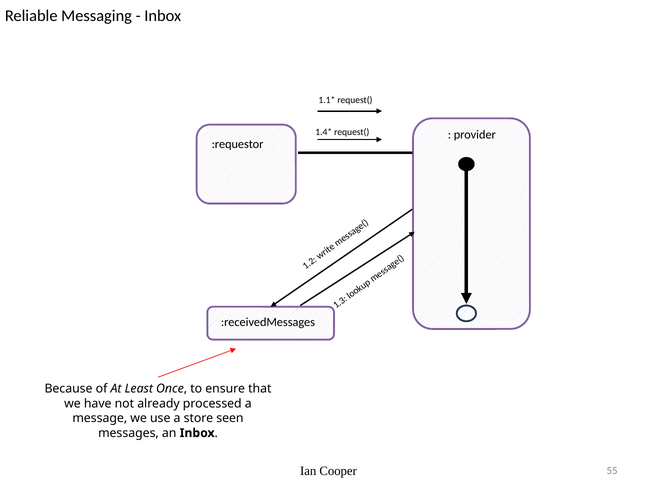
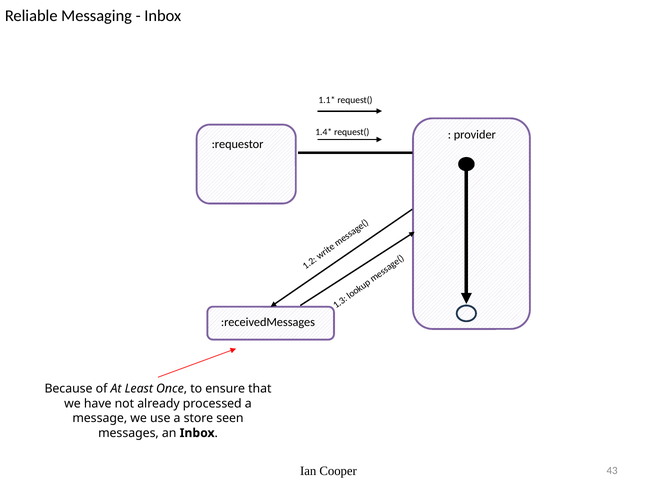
55: 55 -> 43
